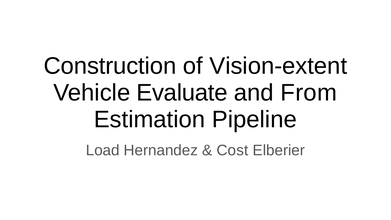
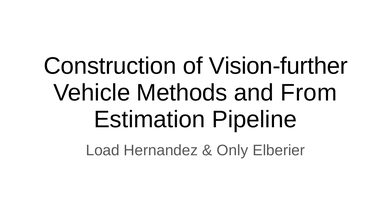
Vision-extent: Vision-extent -> Vision-further
Evaluate: Evaluate -> Methods
Cost: Cost -> Only
